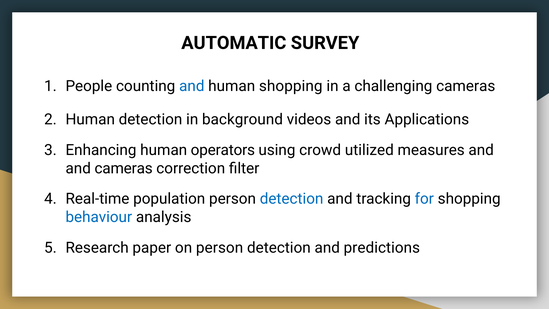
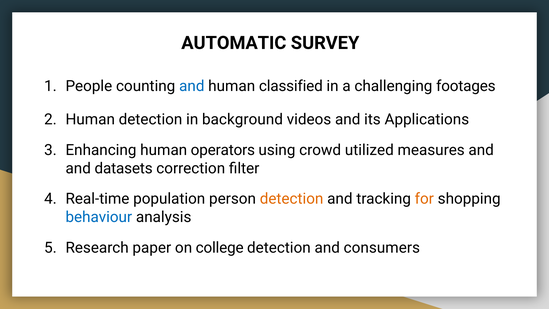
human shopping: shopping -> classified
challenging cameras: cameras -> footages
and cameras: cameras -> datasets
detection at (292, 199) colour: blue -> orange
for colour: blue -> orange
on person: person -> college
predictions: predictions -> consumers
